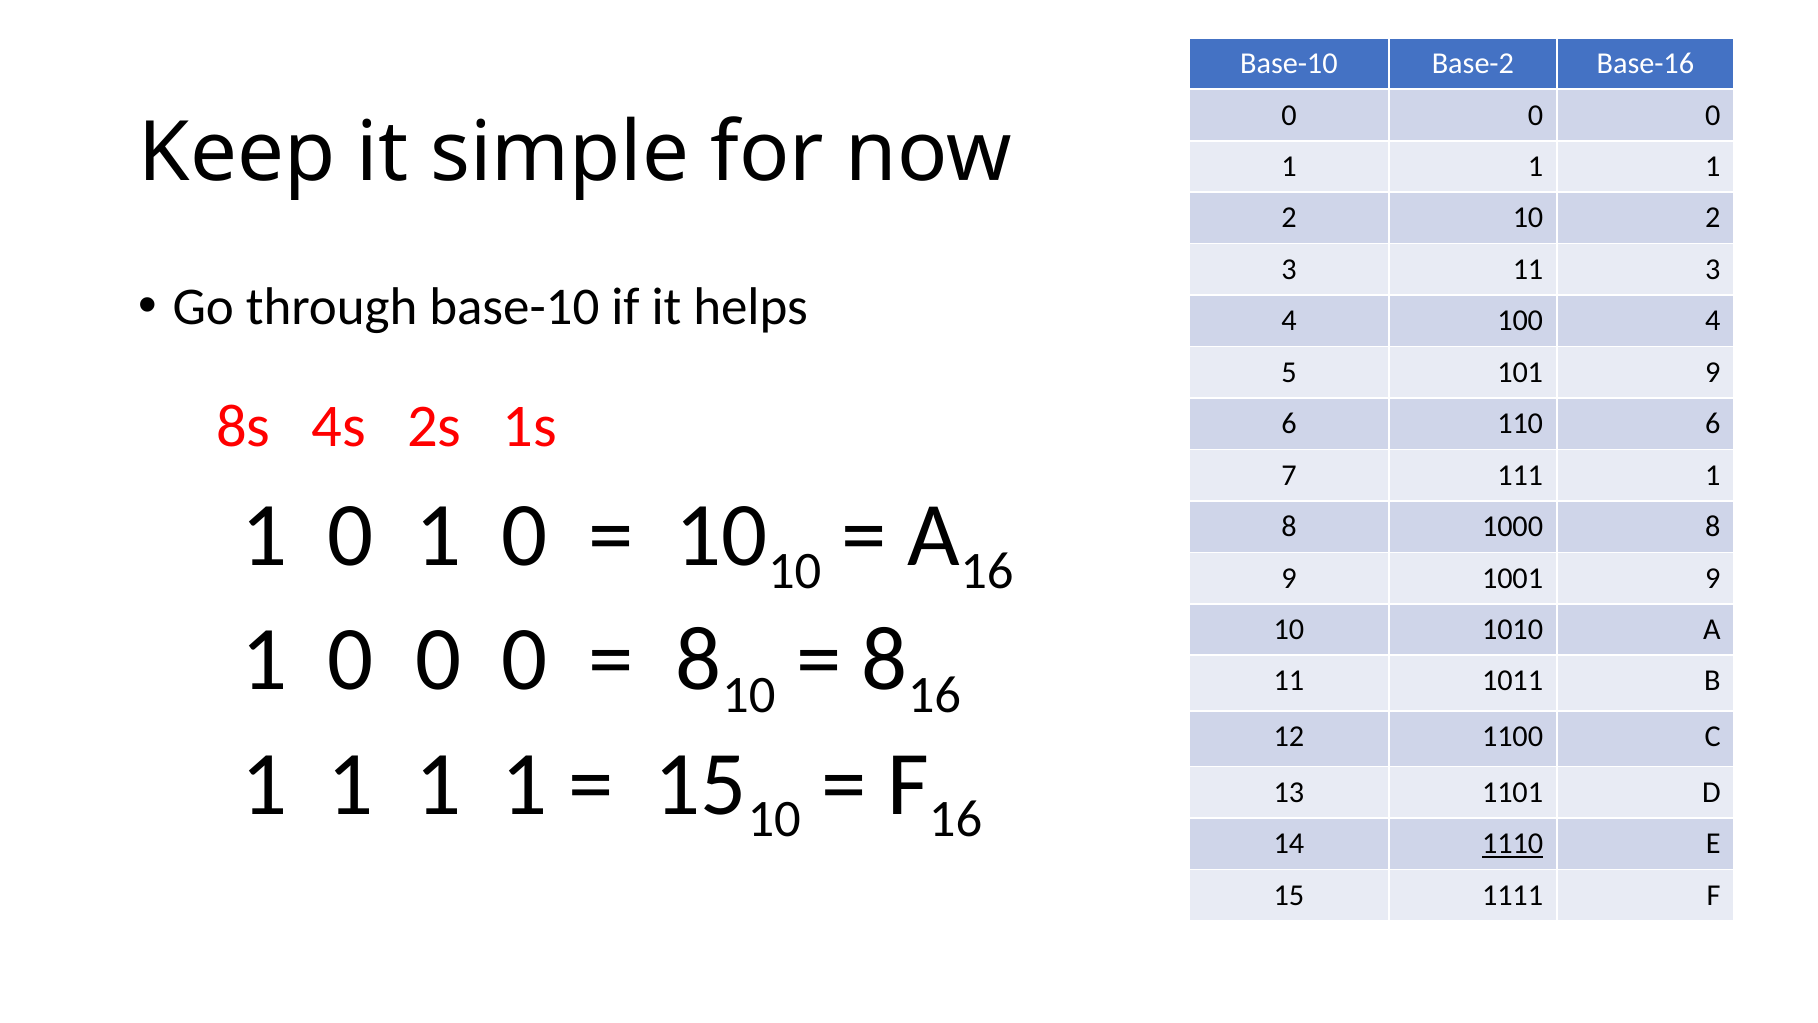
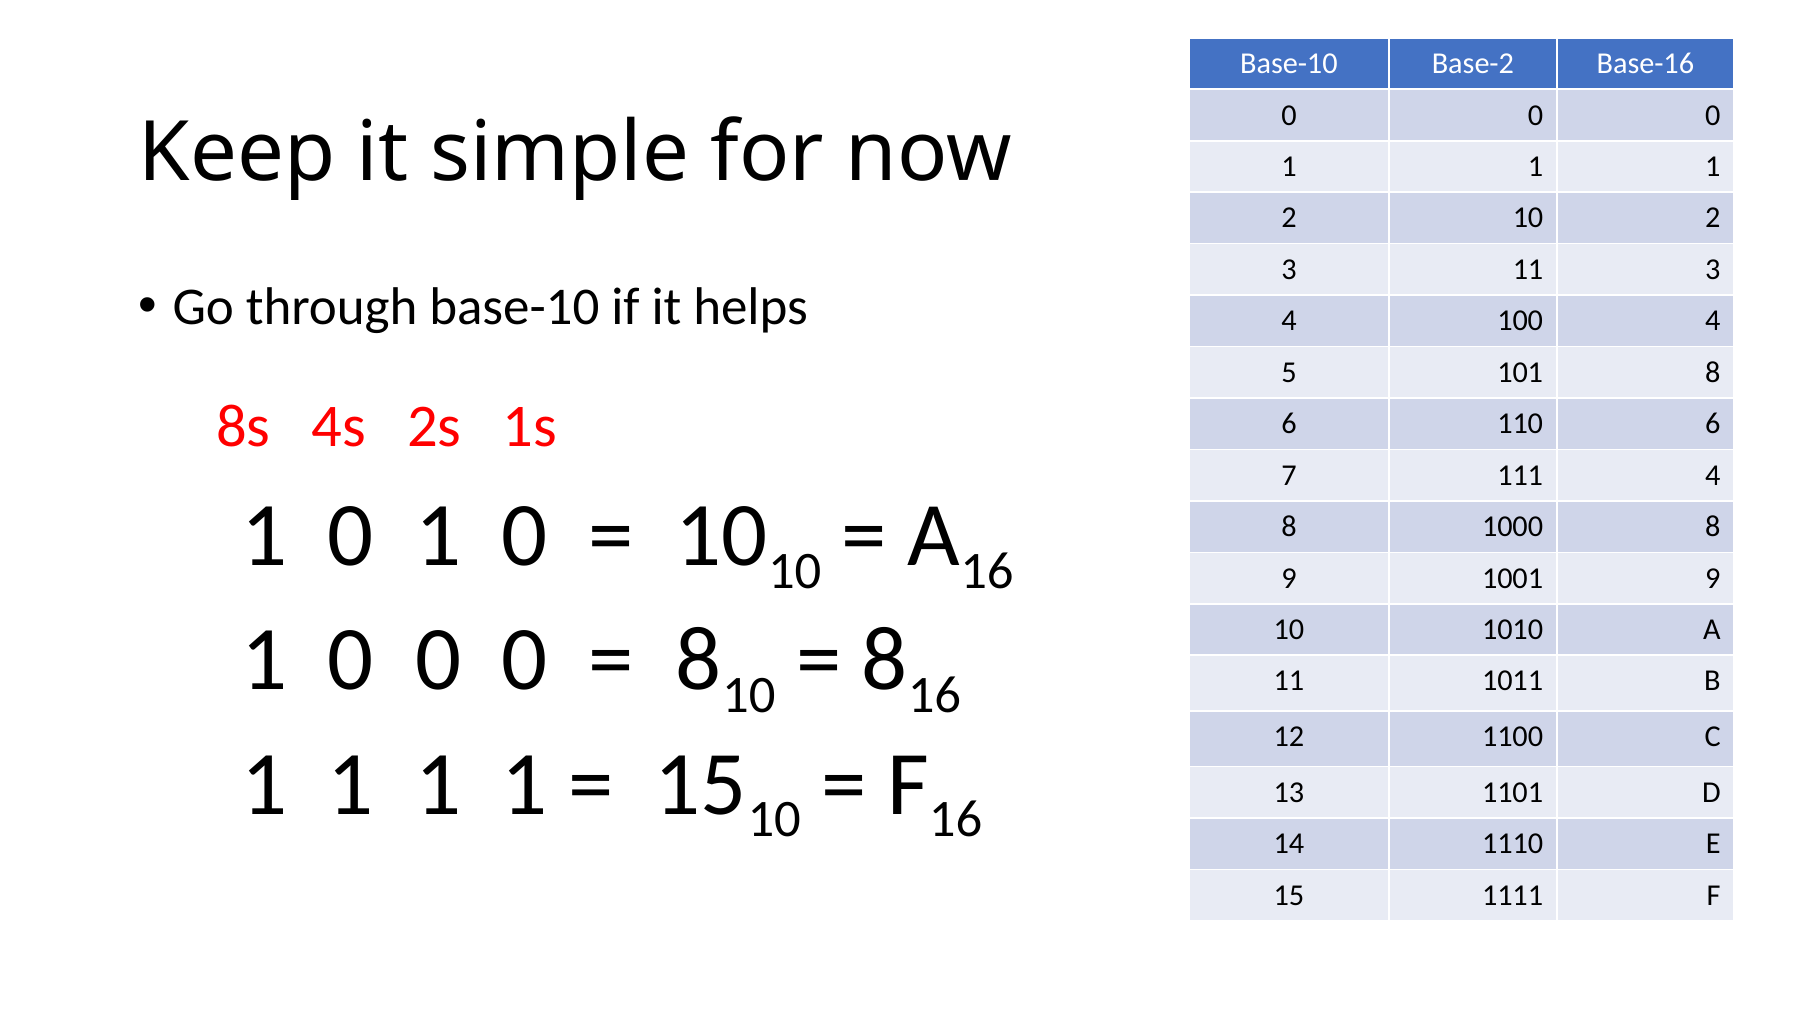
101 9: 9 -> 8
111 1: 1 -> 4
1110 underline: present -> none
